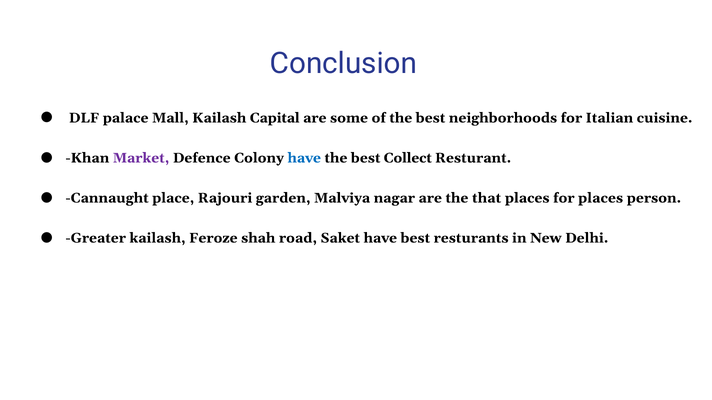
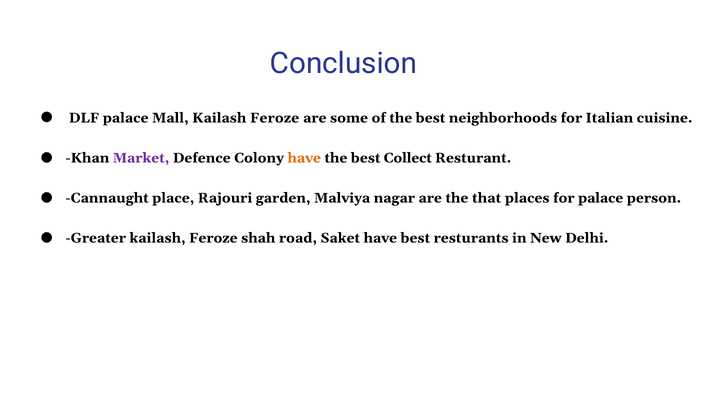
Mall Kailash Capital: Capital -> Feroze
have at (304, 158) colour: blue -> orange
for places: places -> palace
